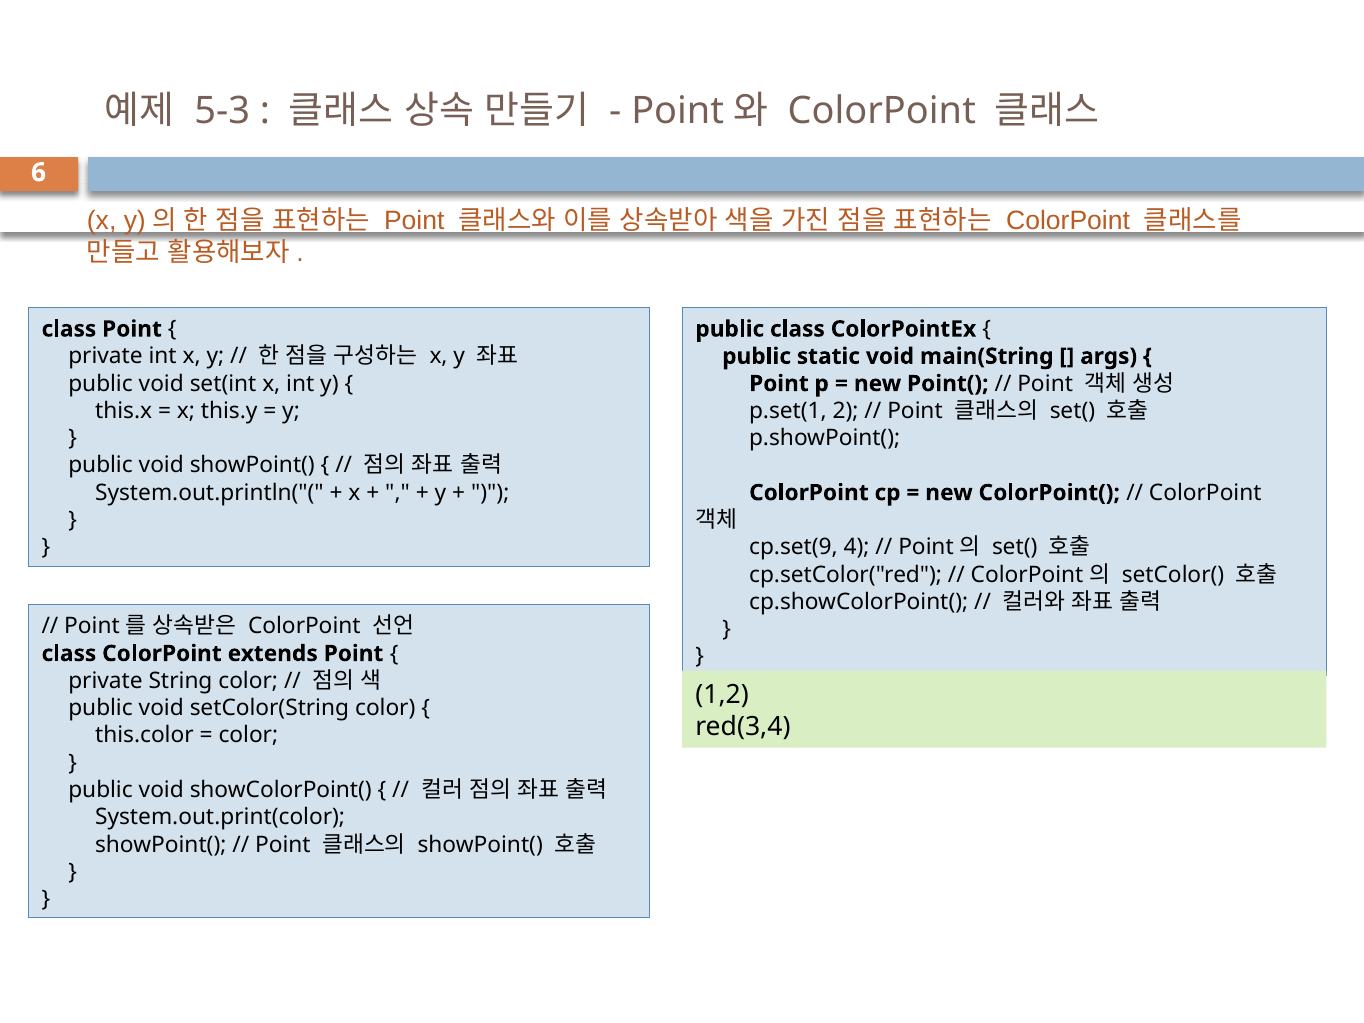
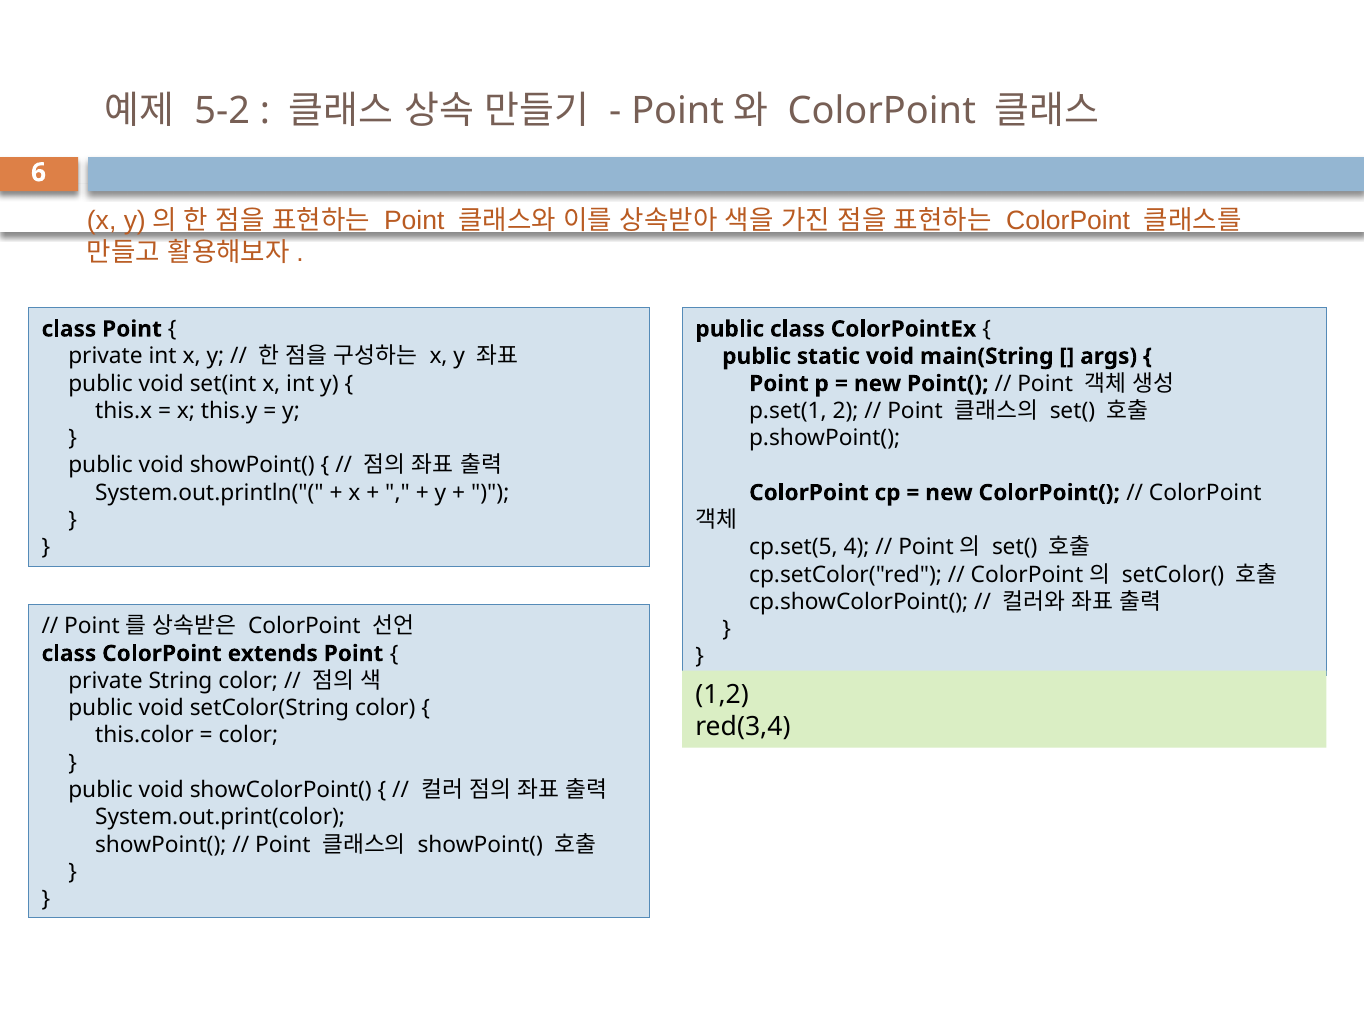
5-3: 5-3 -> 5-2
cp.set(9: cp.set(9 -> cp.set(5
